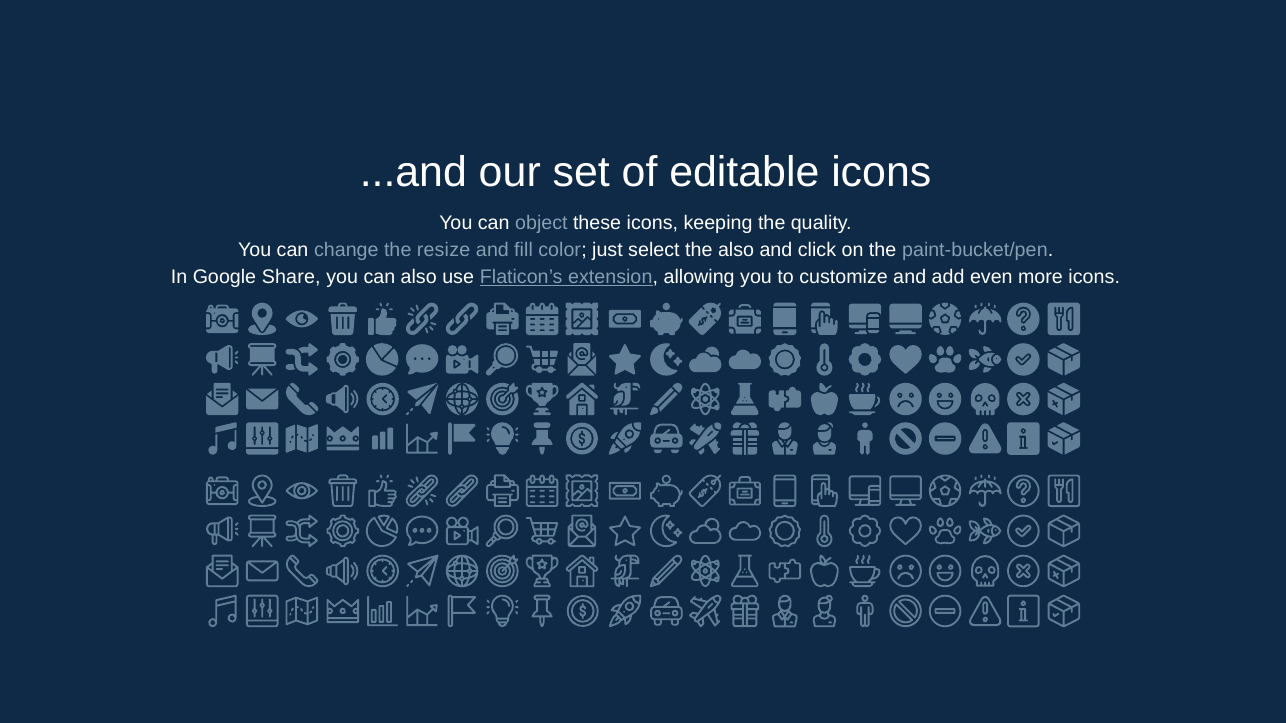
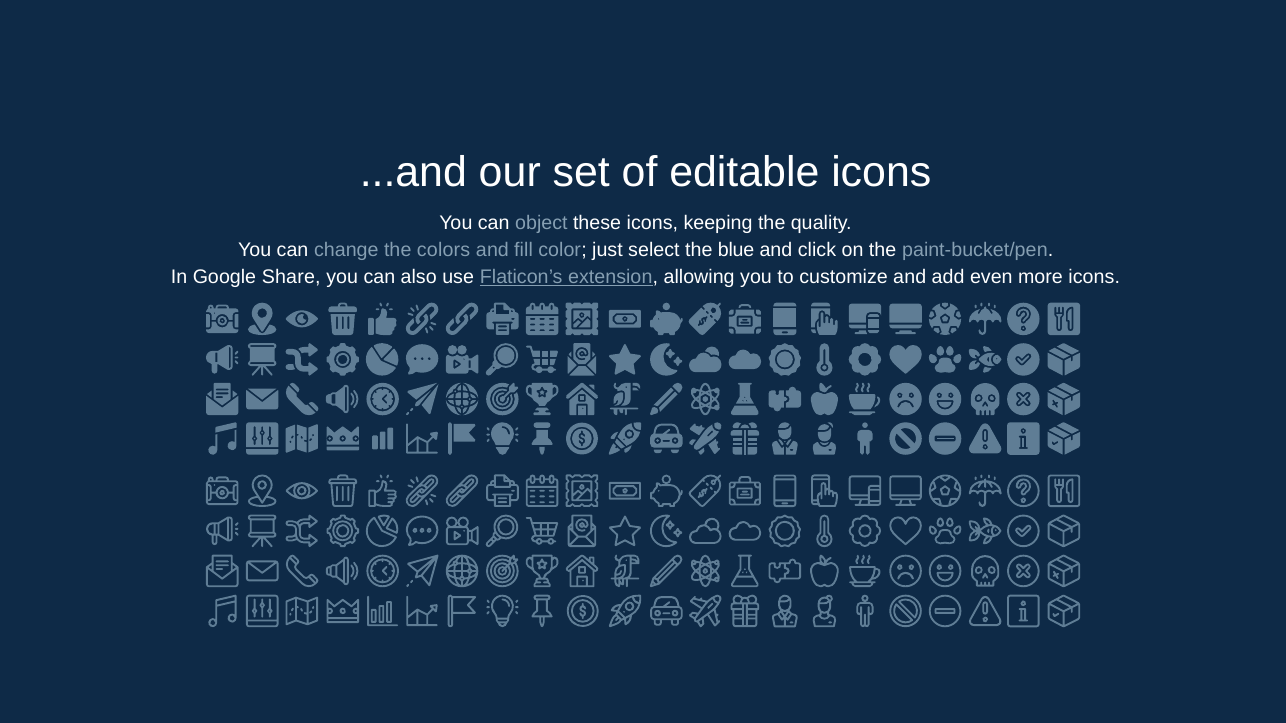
resize: resize -> colors
the also: also -> blue
